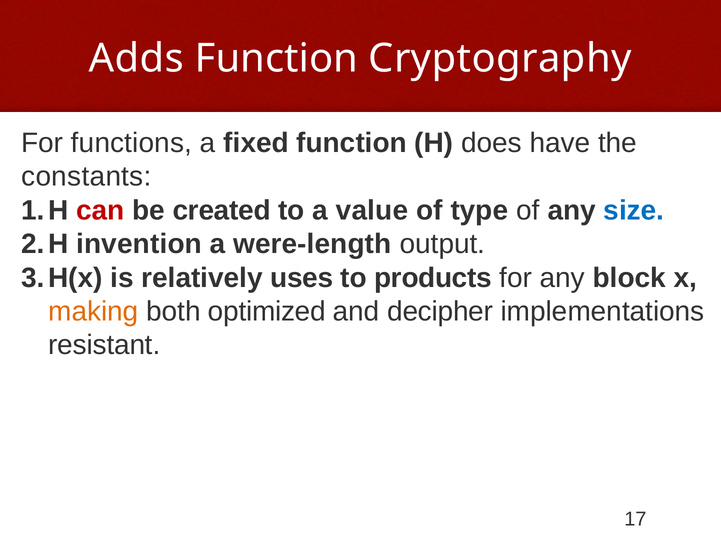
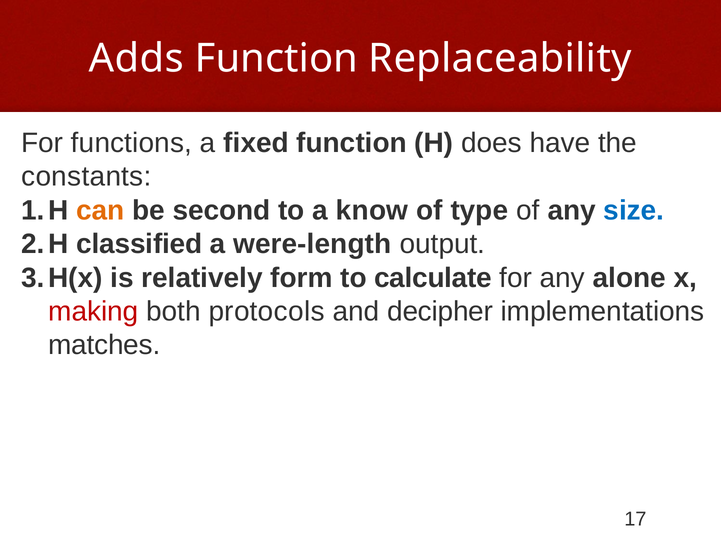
Cryptography: Cryptography -> Replaceability
can colour: red -> orange
created: created -> second
value: value -> know
invention: invention -> classified
uses: uses -> form
products: products -> calculate
block: block -> alone
making colour: orange -> red
optimized: optimized -> protocols
resistant: resistant -> matches
